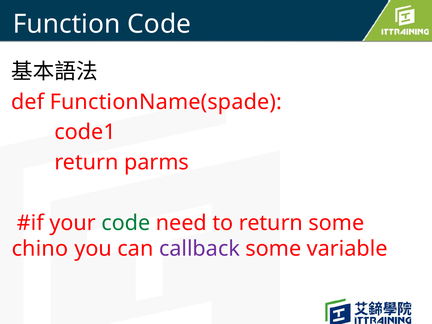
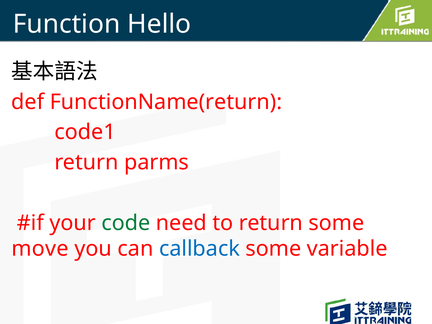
Function Code: Code -> Hello
FunctionName(spade: FunctionName(spade -> FunctionName(return
chino: chino -> move
callback colour: purple -> blue
